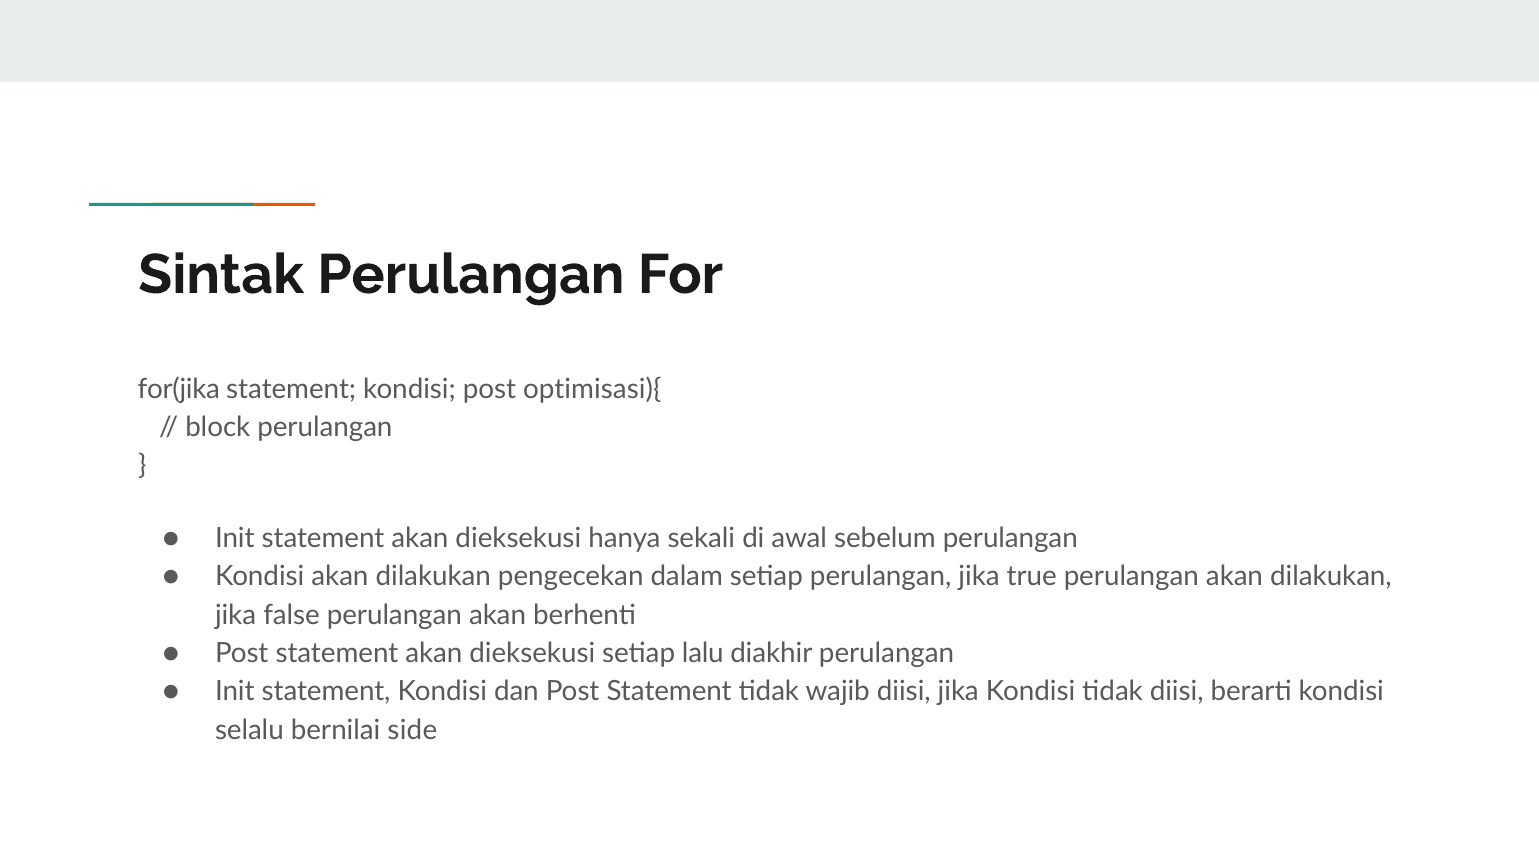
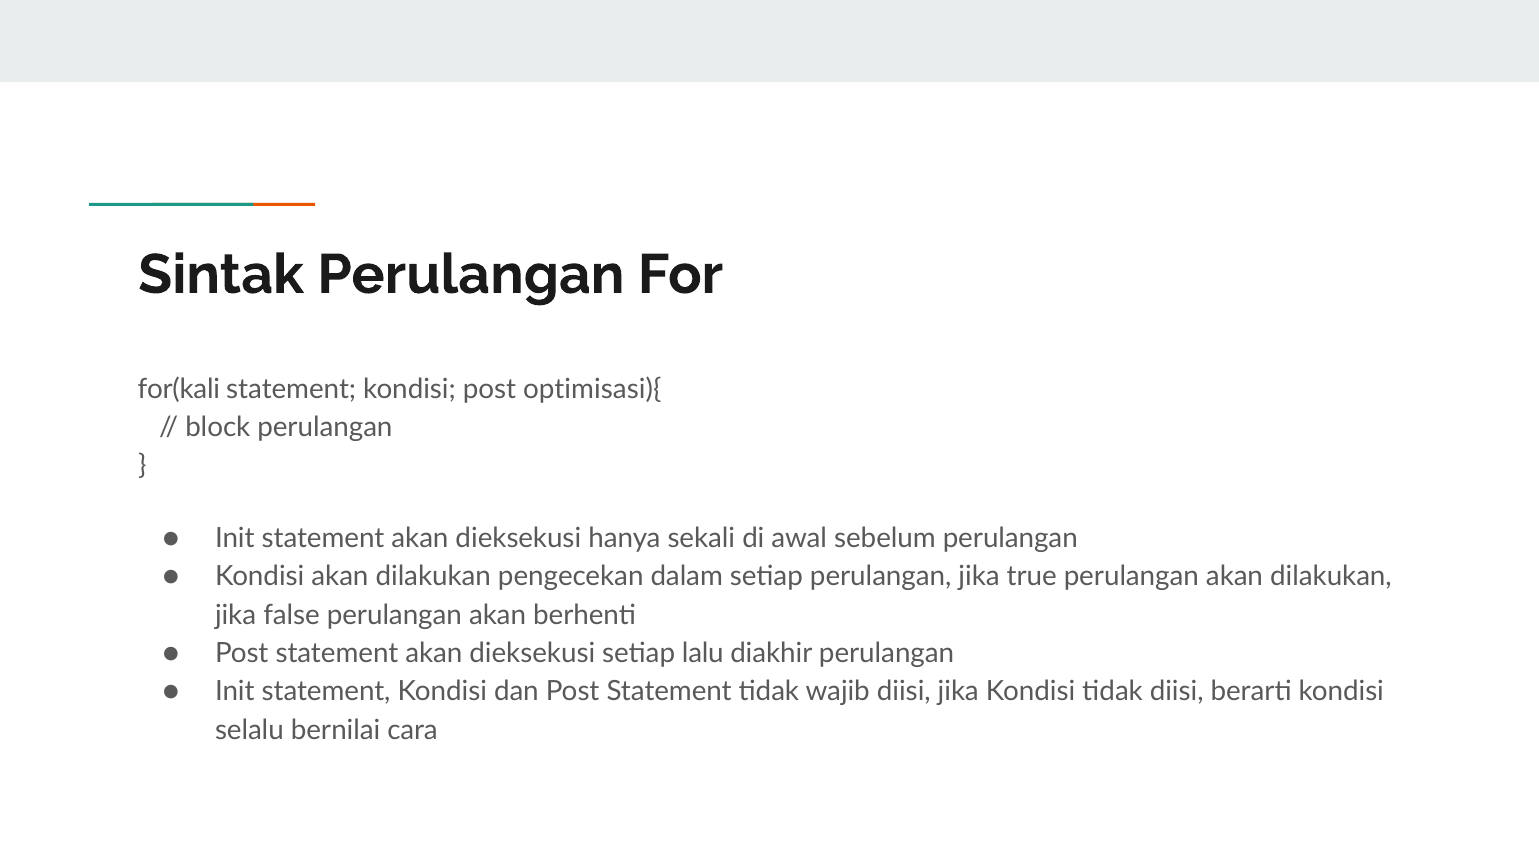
for(jika: for(jika -> for(kali
side: side -> cara
